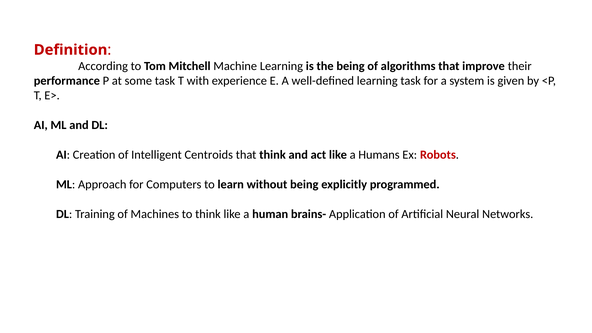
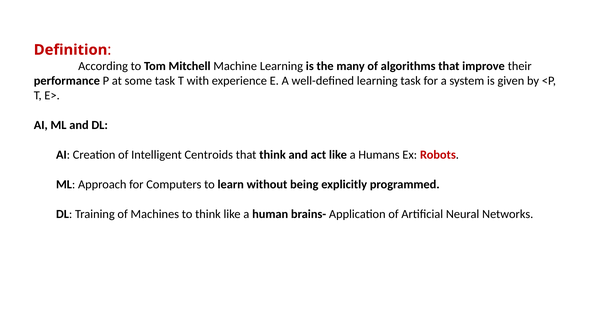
the being: being -> many
